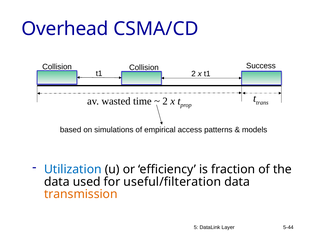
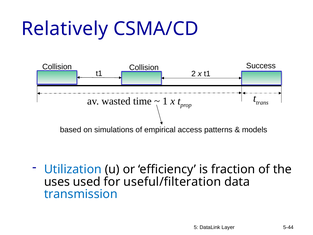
Overhead: Overhead -> Relatively
2 at (165, 101): 2 -> 1
data at (57, 182): data -> uses
transmission colour: orange -> blue
